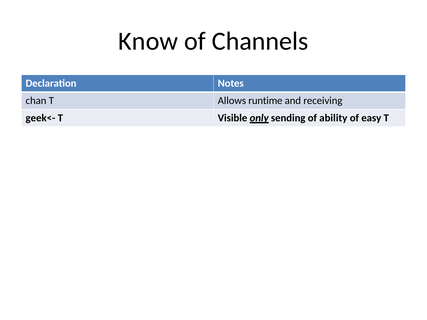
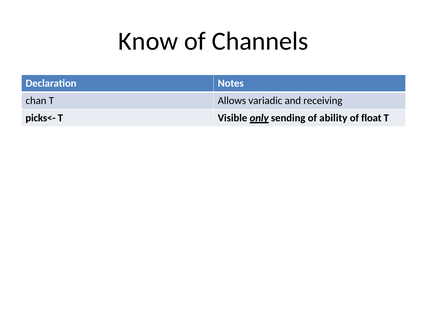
runtime: runtime -> variadic
geek<-: geek<- -> picks<-
easy: easy -> float
